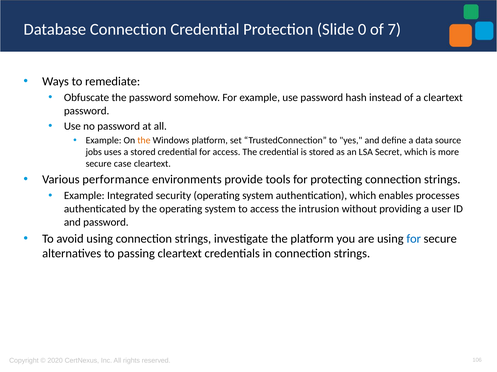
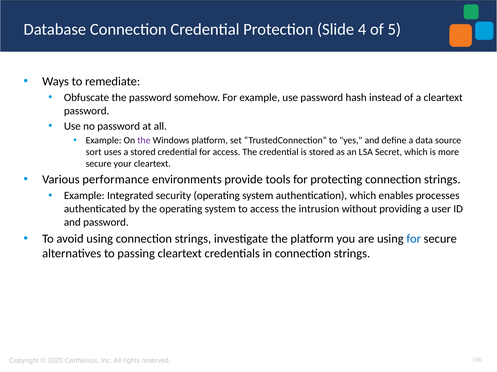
0: 0 -> 4
7: 7 -> 5
the at (144, 141) colour: orange -> purple
jobs: jobs -> sort
case: case -> your
